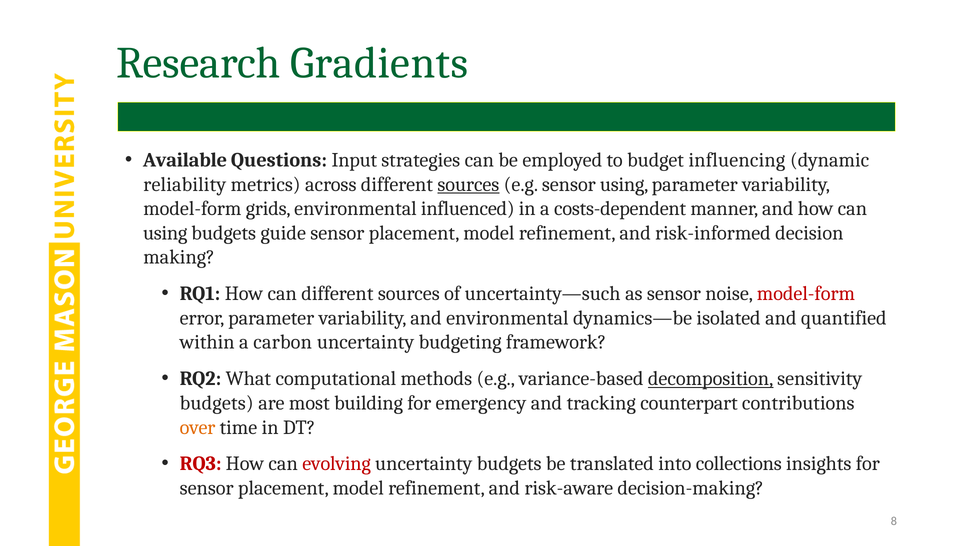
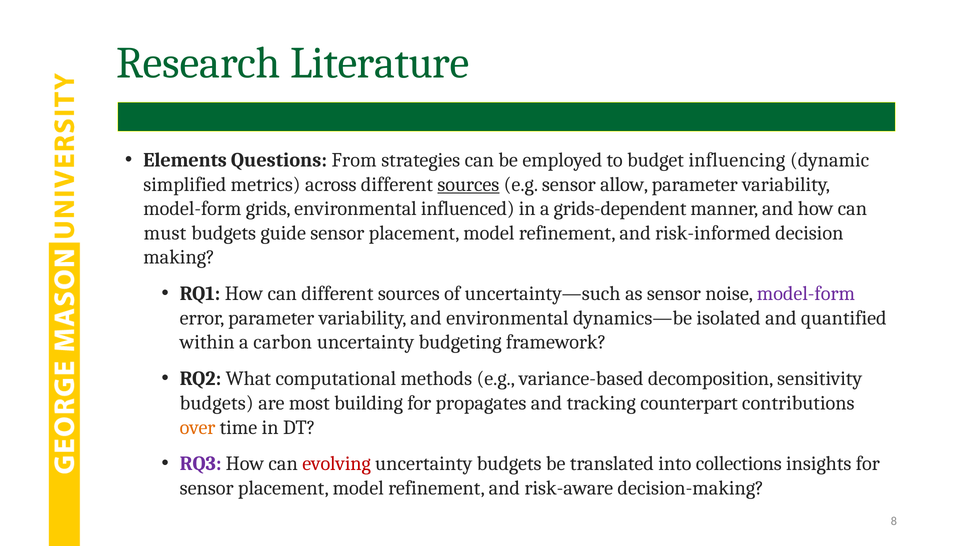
Gradients: Gradients -> Literature
Available: Available -> Elements
Input: Input -> From
reliability: reliability -> simplified
sensor using: using -> allow
costs-dependent: costs-dependent -> grids-dependent
using at (165, 233): using -> must
model-form at (806, 294) colour: red -> purple
decomposition underline: present -> none
emergency: emergency -> propagates
RQ3 colour: red -> purple
